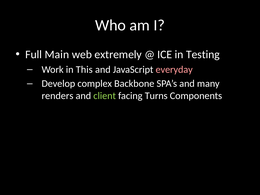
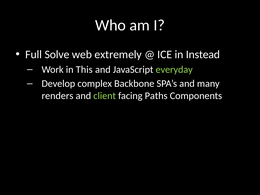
Main: Main -> Solve
Testing: Testing -> Instead
everyday colour: pink -> light green
Turns: Turns -> Paths
